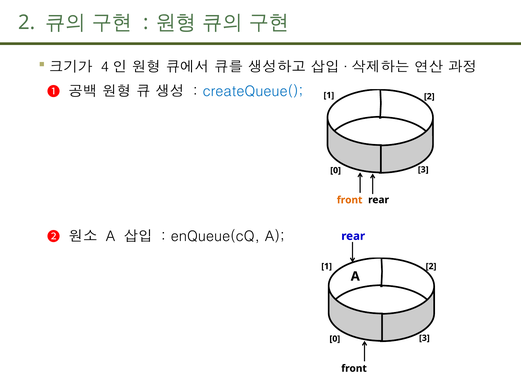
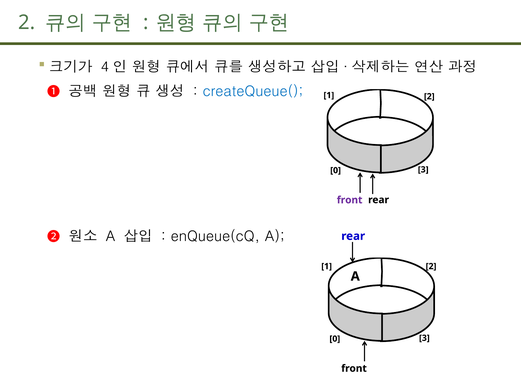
front at (350, 200) colour: orange -> purple
